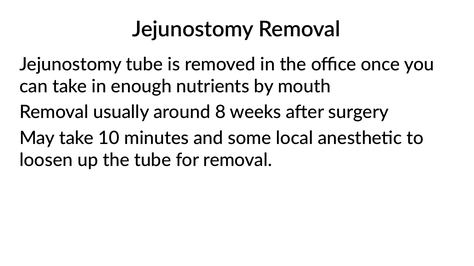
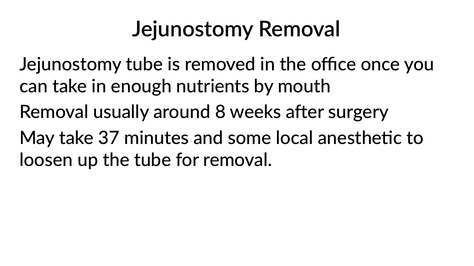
10: 10 -> 37
